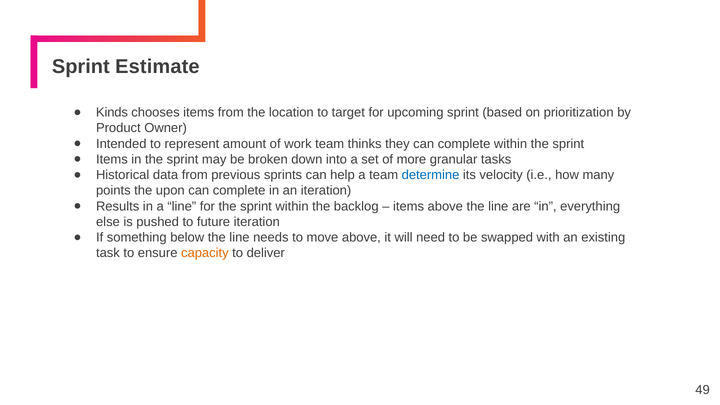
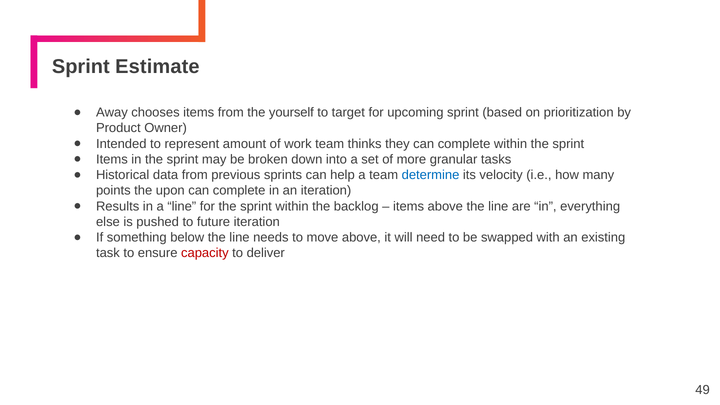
Kinds: Kinds -> Away
location: location -> yourself
capacity colour: orange -> red
